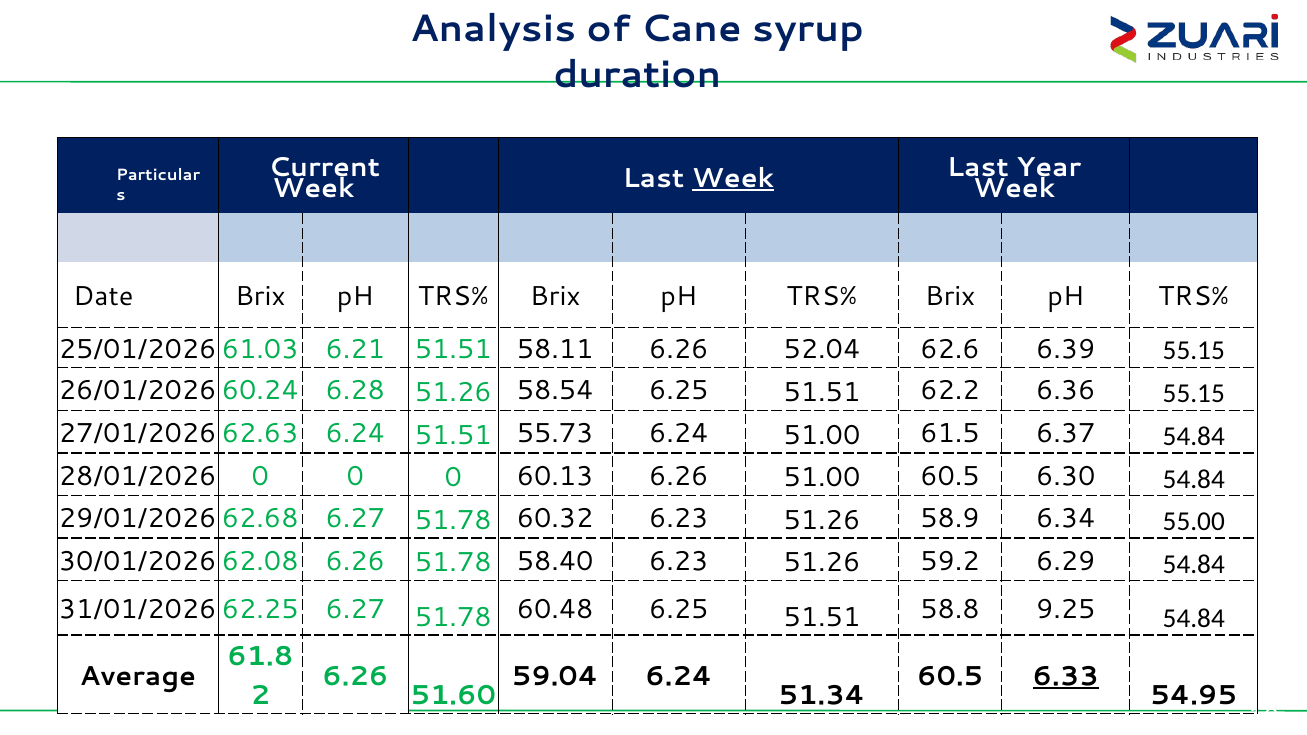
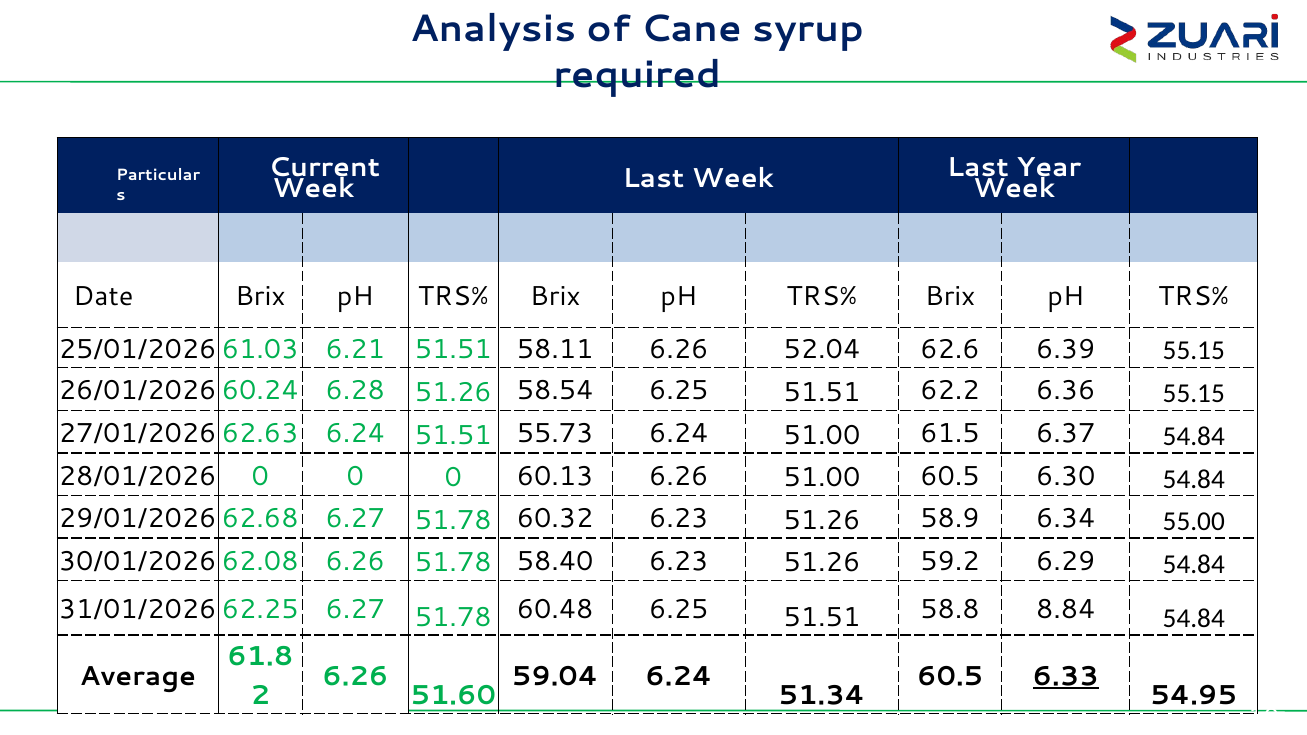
duration: duration -> required
Week at (733, 178) underline: present -> none
9.25: 9.25 -> 8.84
